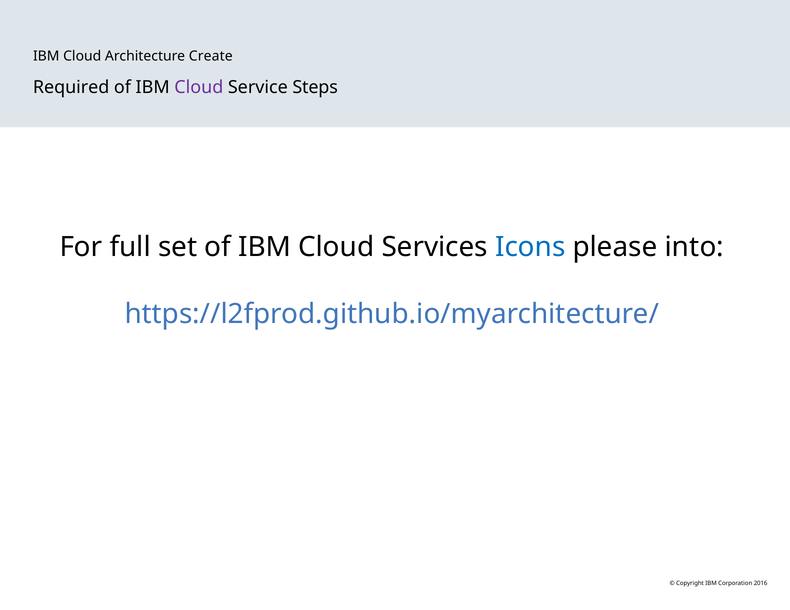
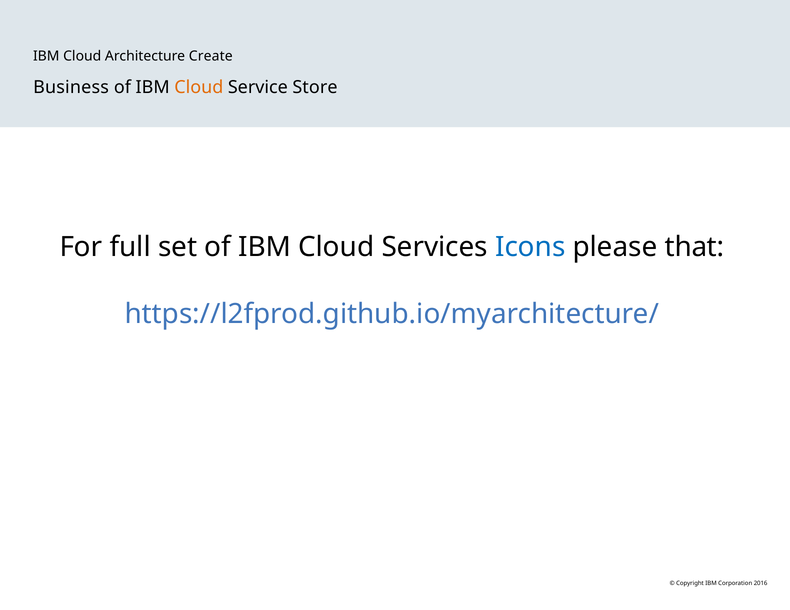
Required: Required -> Business
Cloud at (199, 87) colour: purple -> orange
Steps: Steps -> Store
into: into -> that
